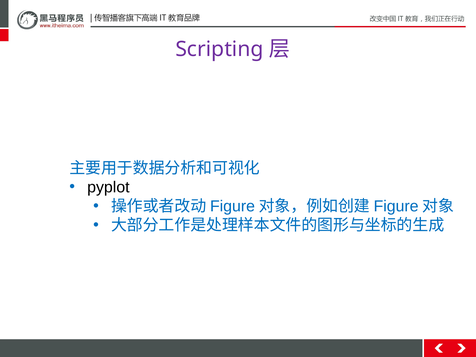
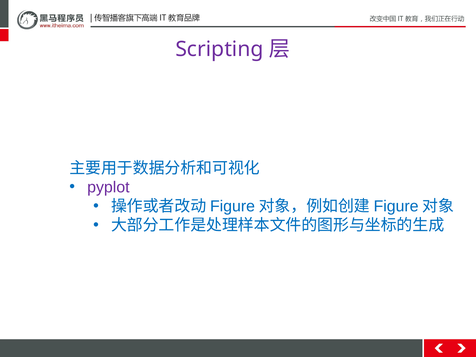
pyplot colour: black -> purple
